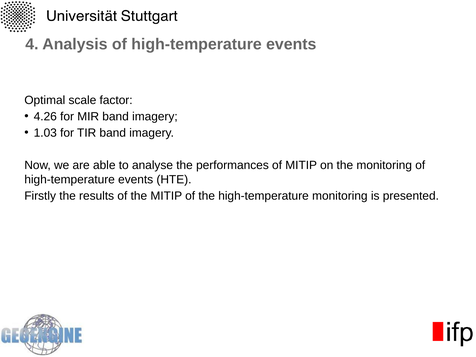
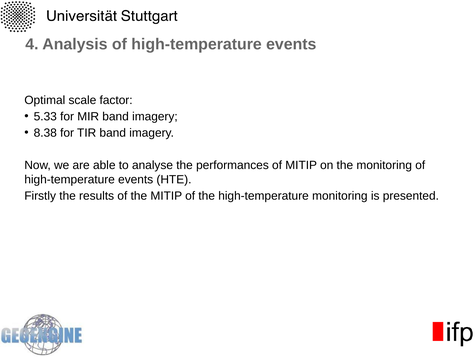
4.26: 4.26 -> 5.33
1.03: 1.03 -> 8.38
